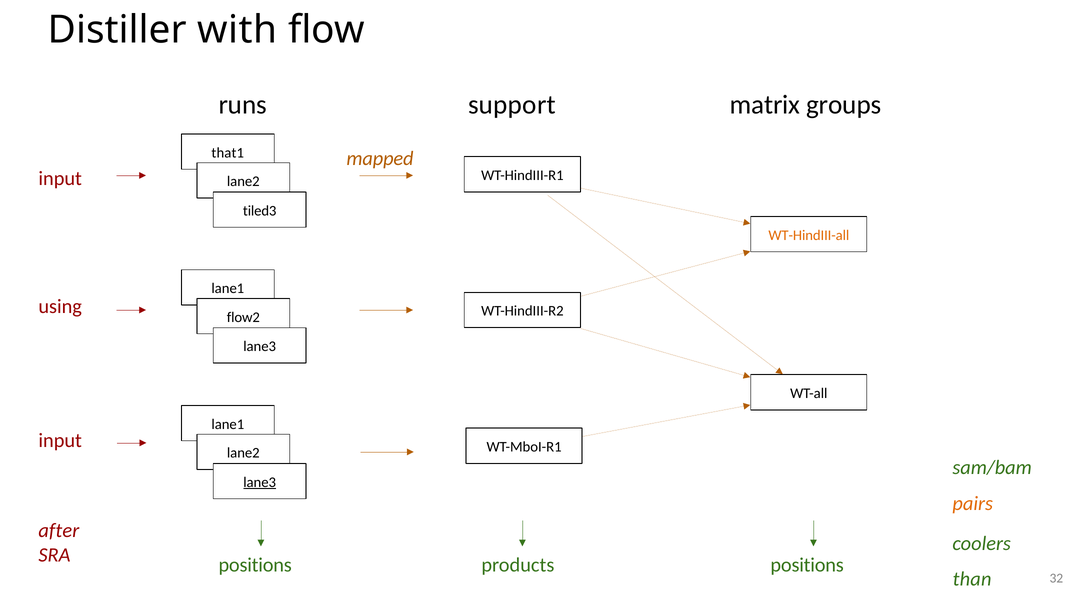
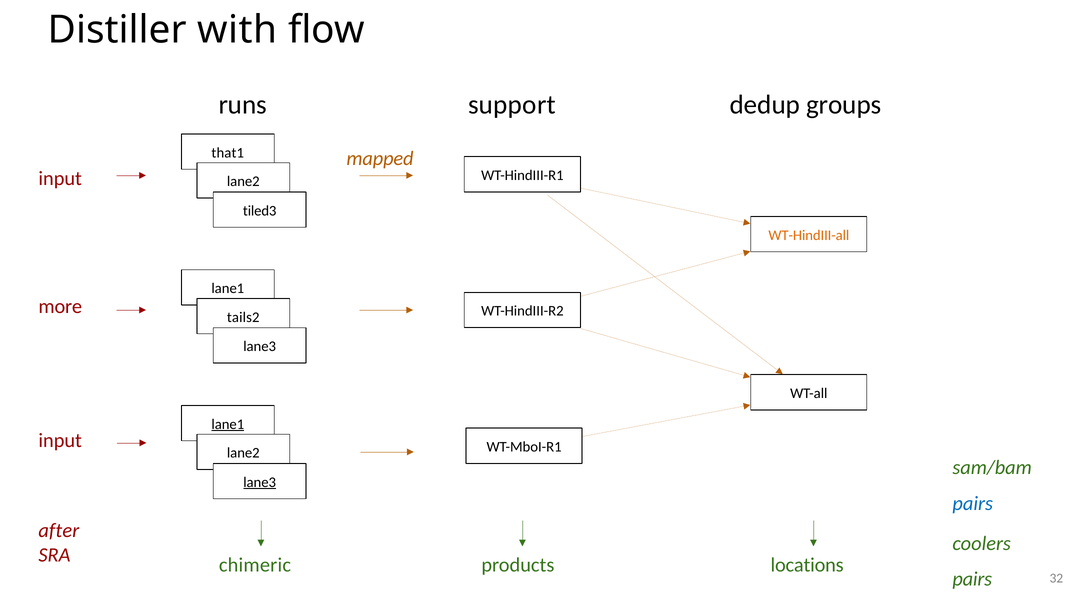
matrix: matrix -> dedup
using: using -> more
flow2: flow2 -> tails2
lane1 at (228, 424) underline: none -> present
pairs at (973, 503) colour: orange -> blue
positions at (255, 565): positions -> chimeric
products positions: positions -> locations
than at (972, 579): than -> pairs
